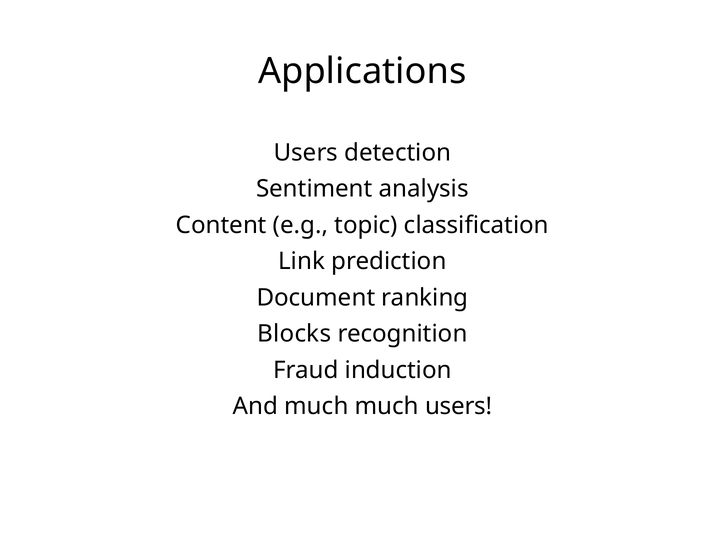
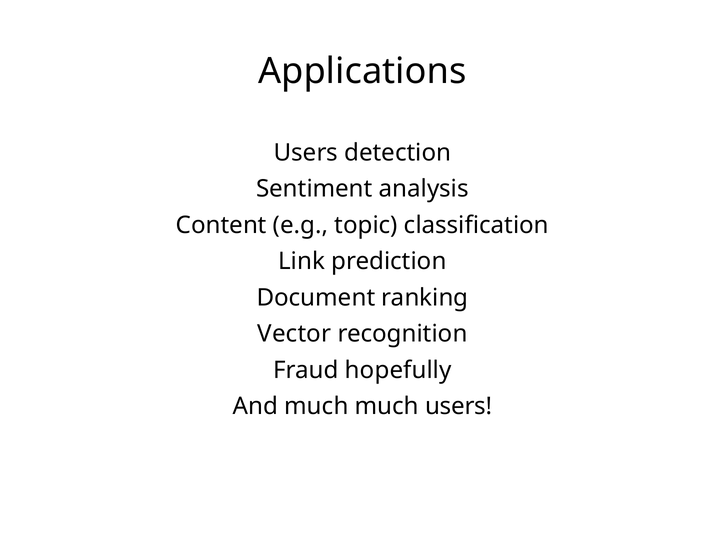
Blocks: Blocks -> Vector
induction: induction -> hopefully
